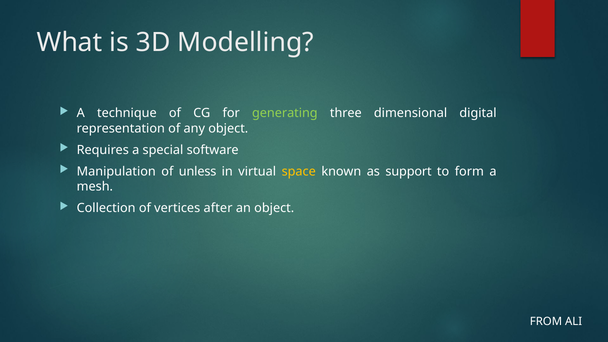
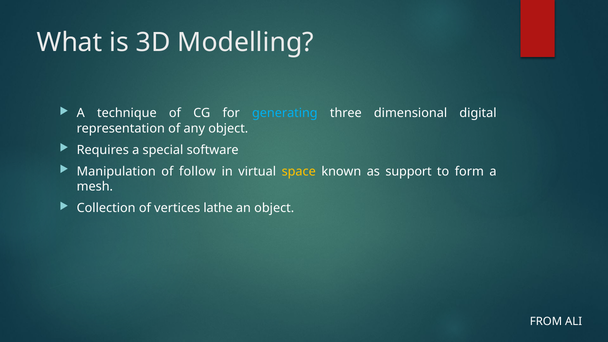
generating colour: light green -> light blue
unless: unless -> follow
after: after -> lathe
